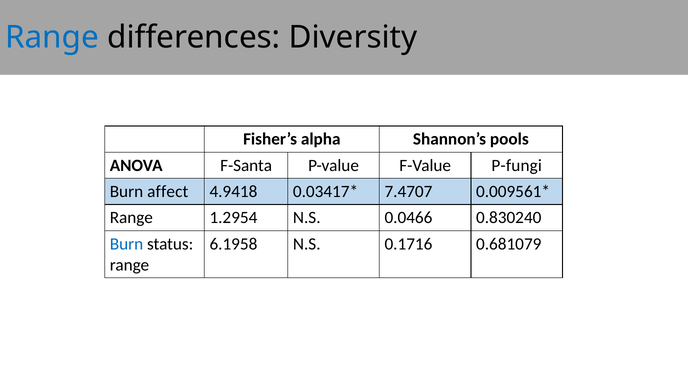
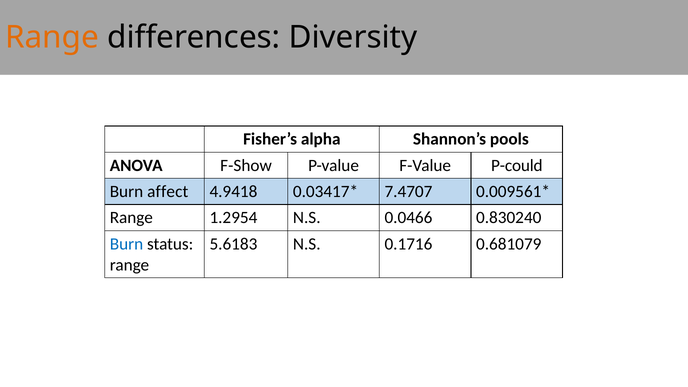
Range at (52, 37) colour: blue -> orange
F-Santa: F-Santa -> F-Show
P-fungi: P-fungi -> P-could
6.1958: 6.1958 -> 5.6183
